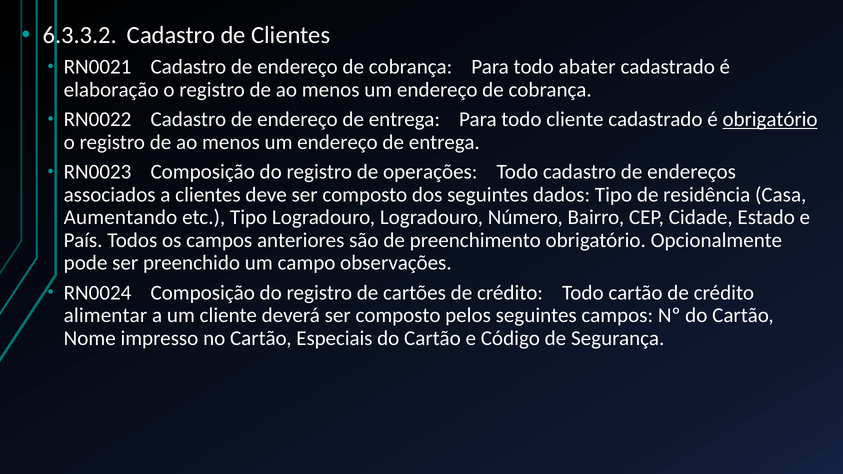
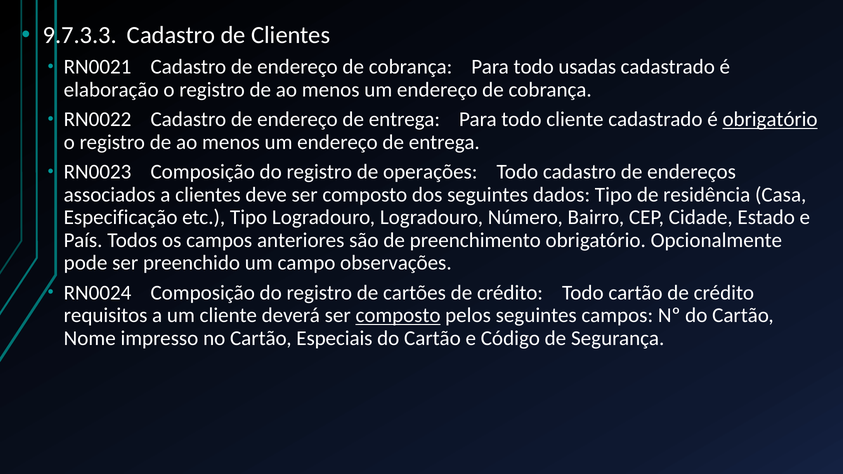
6.3.3.2: 6.3.3.2 -> 9.7.3.3
abater: abater -> usadas
Aumentando: Aumentando -> Especificação
alimentar: alimentar -> requisitos
composto at (398, 316) underline: none -> present
